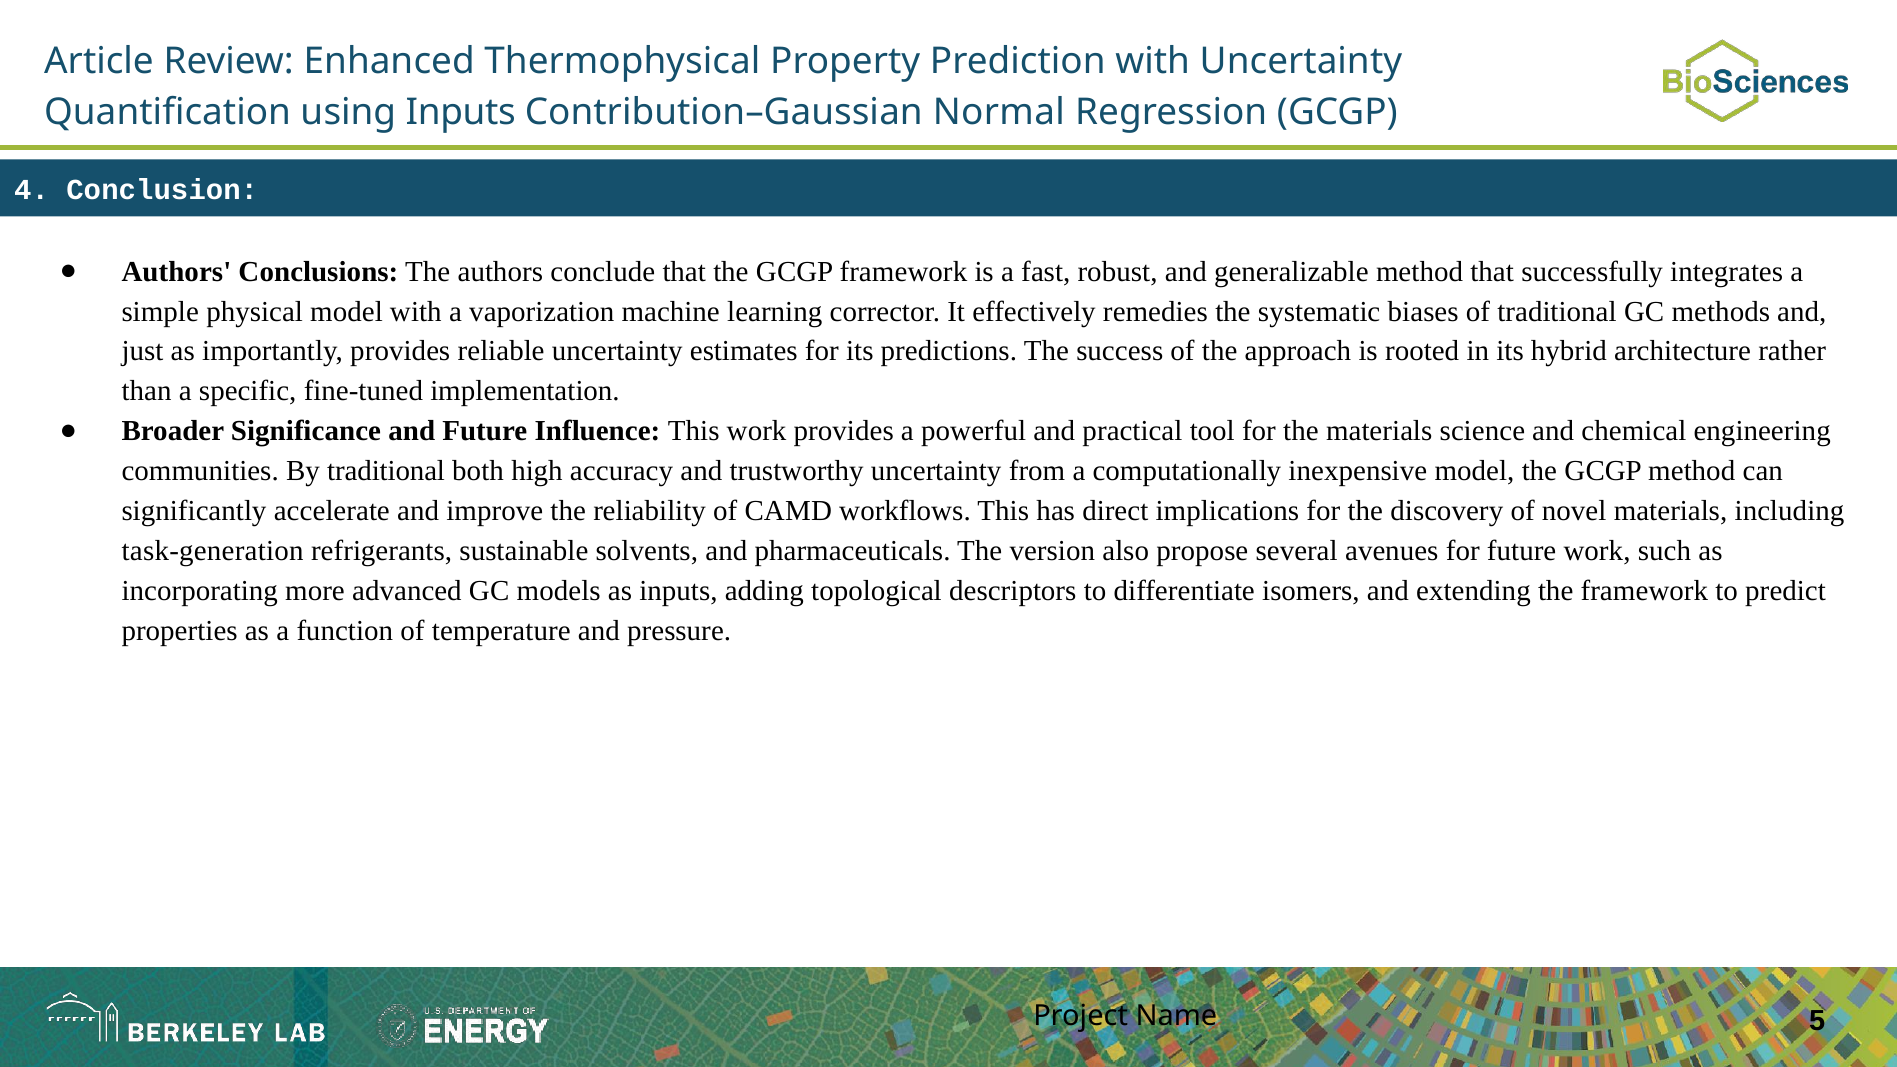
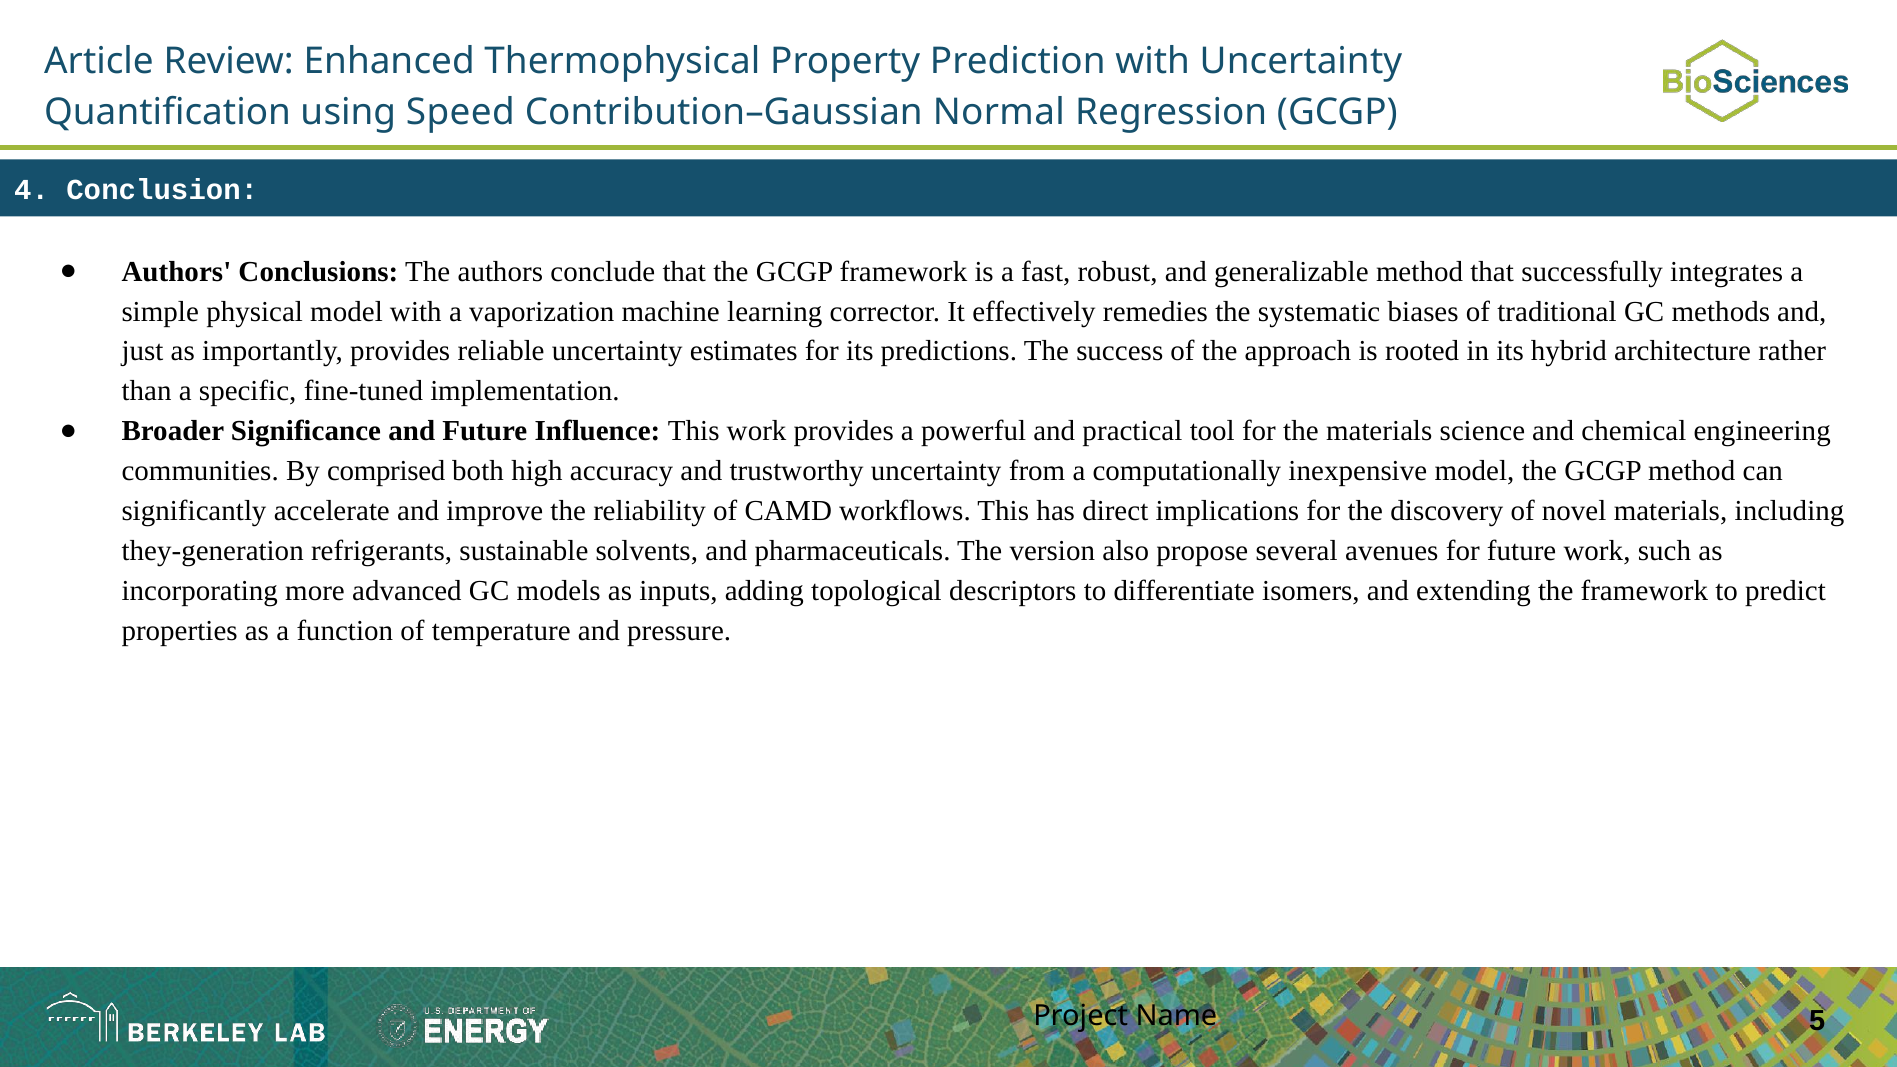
using Inputs: Inputs -> Speed
By traditional: traditional -> comprised
task-generation: task-generation -> they-generation
